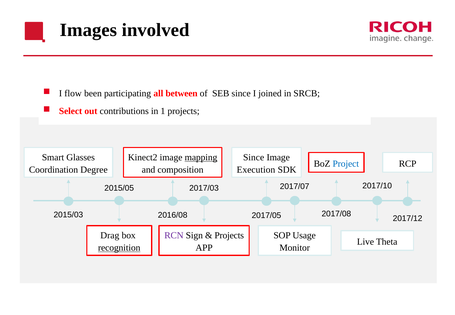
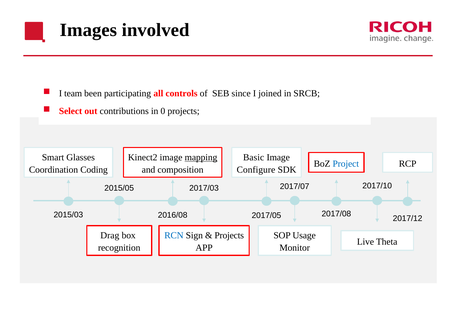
flow: flow -> team
between: between -> controls
1: 1 -> 0
Since at (254, 157): Since -> Basic
Degree: Degree -> Coding
Execution: Execution -> Configure
RCN colour: purple -> blue
recognition underline: present -> none
